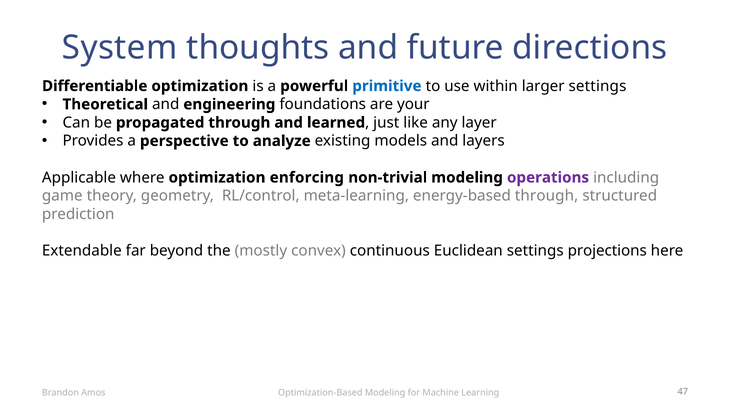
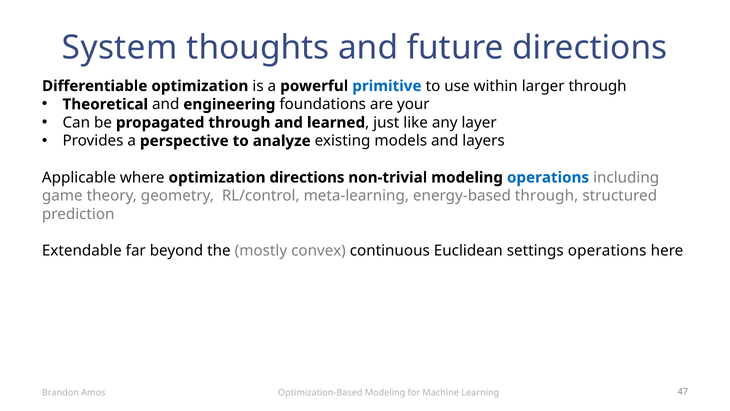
larger settings: settings -> through
optimization enforcing: enforcing -> directions
operations at (548, 177) colour: purple -> blue
settings projections: projections -> operations
